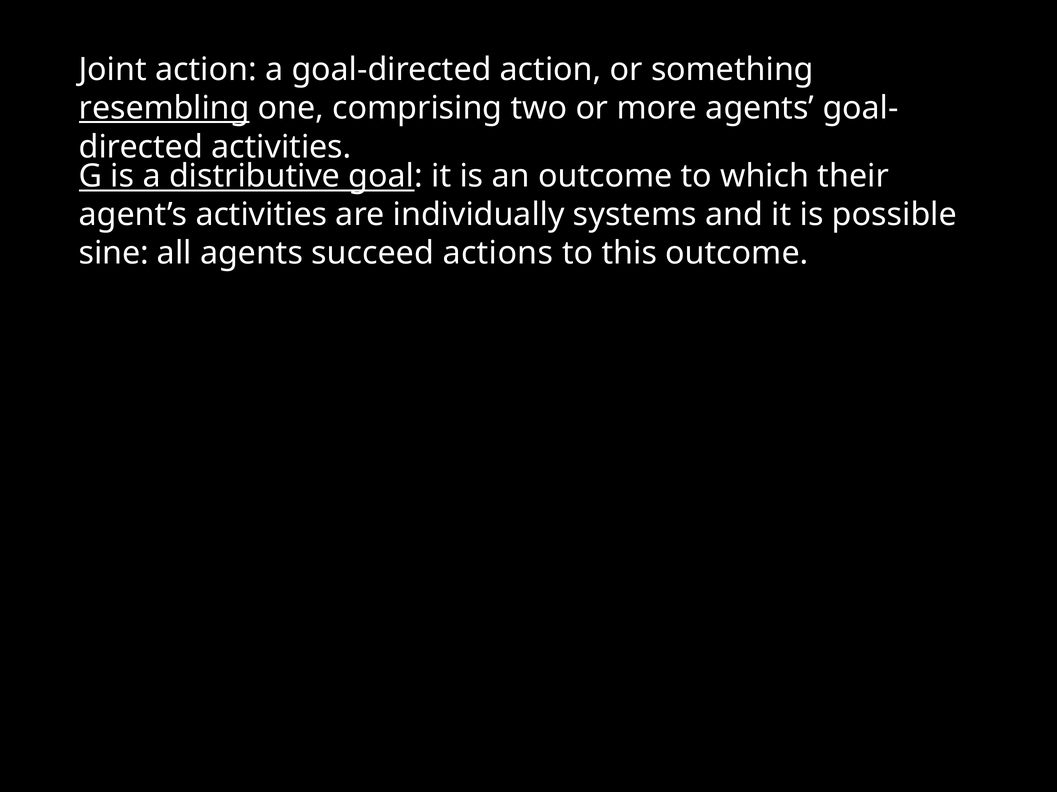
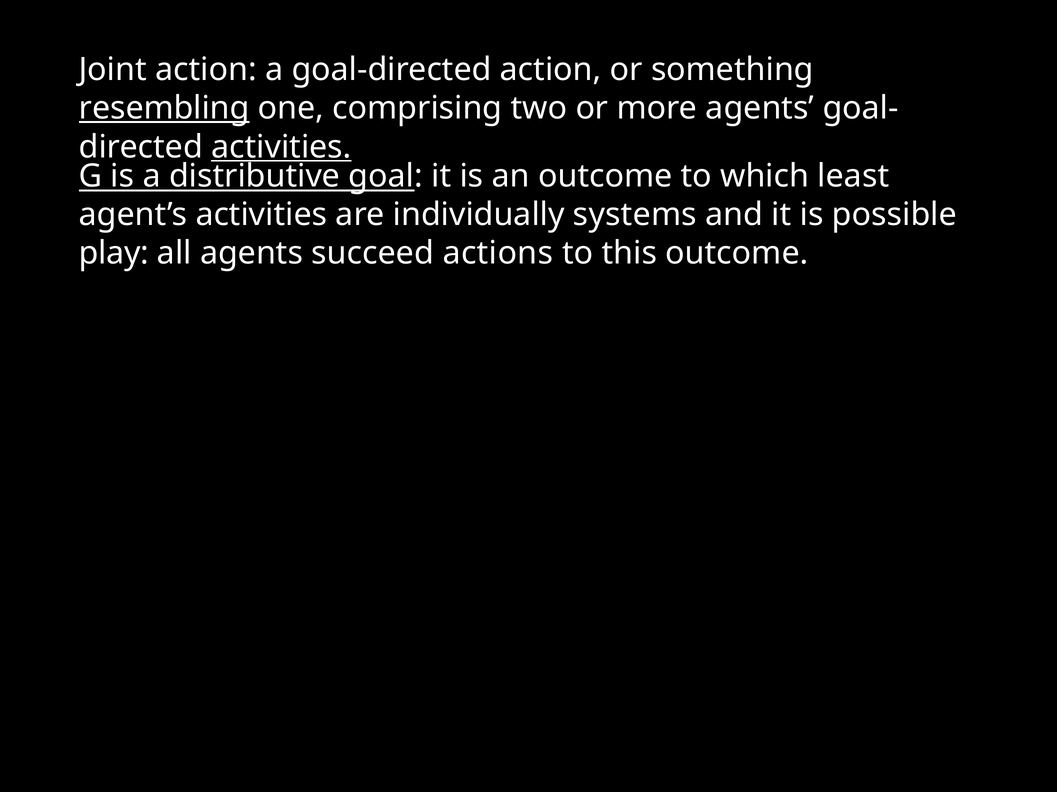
activities at (281, 147) underline: none -> present
their: their -> least
sine: sine -> play
